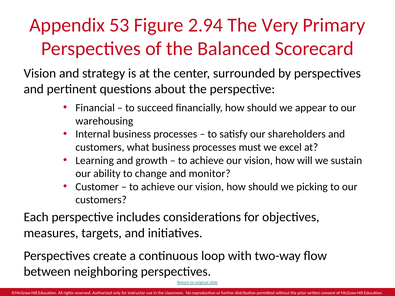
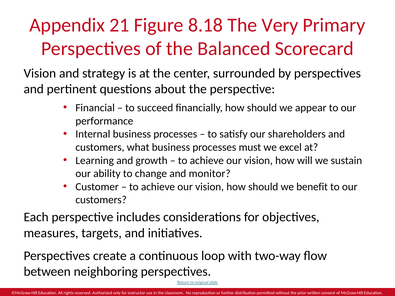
53: 53 -> 21
2.94: 2.94 -> 8.18
warehousing: warehousing -> performance
picking: picking -> benefit
